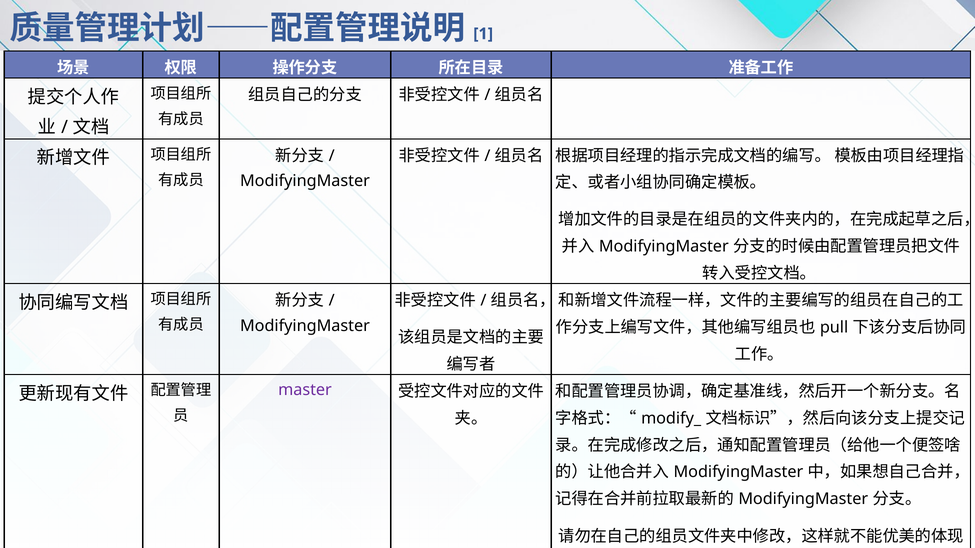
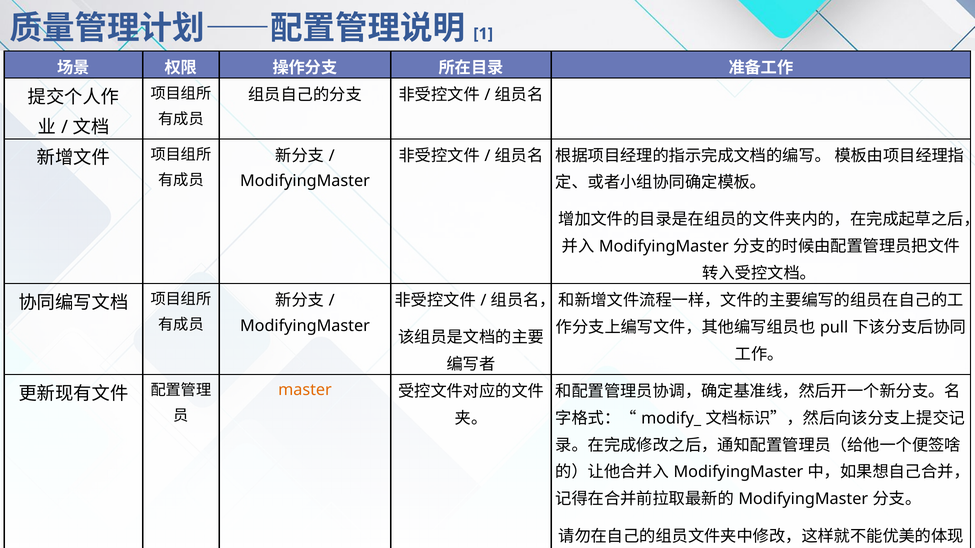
master at (305, 390) colour: purple -> orange
